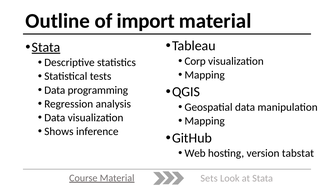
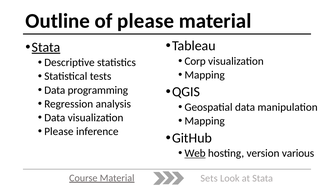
of import: import -> please
Shows at (59, 131): Shows -> Please
Web underline: none -> present
tabstat: tabstat -> various
